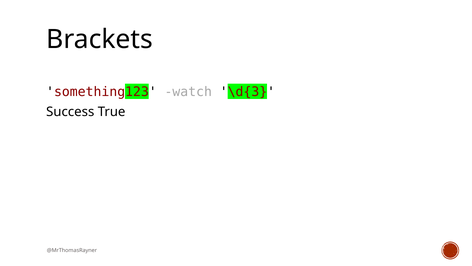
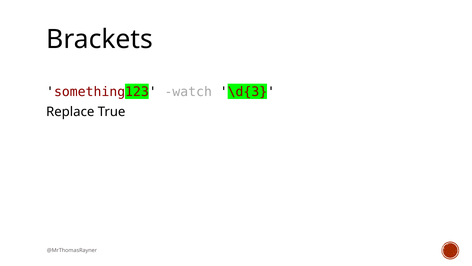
Success: Success -> Replace
